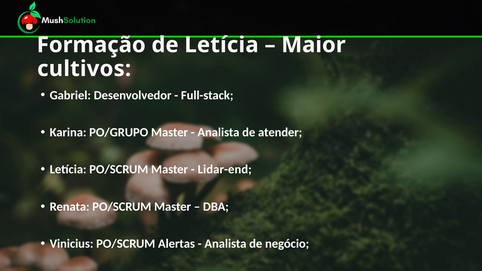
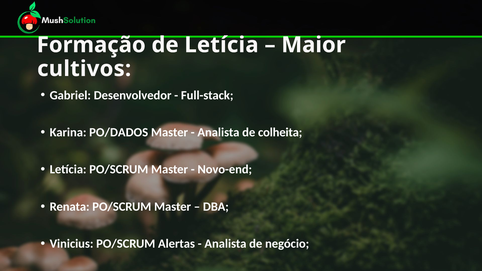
PO/GRUPO: PO/GRUPO -> PO/DADOS
atender: atender -> colheita
Lidar-end: Lidar-end -> Novo-end
